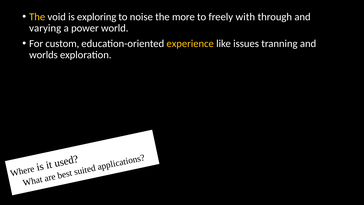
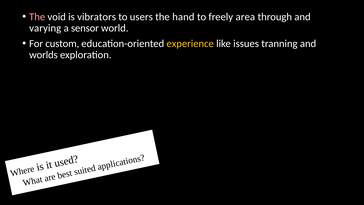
The at (37, 17) colour: yellow -> pink
exploring: exploring -> vibrators
noise: noise -> users
more: more -> hand
with: with -> area
power: power -> sensor
